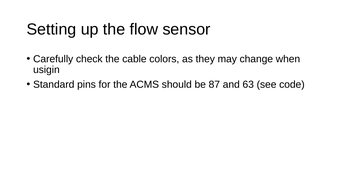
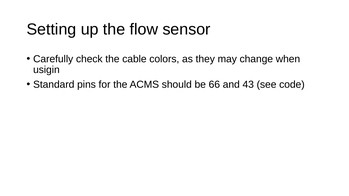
87: 87 -> 66
63: 63 -> 43
